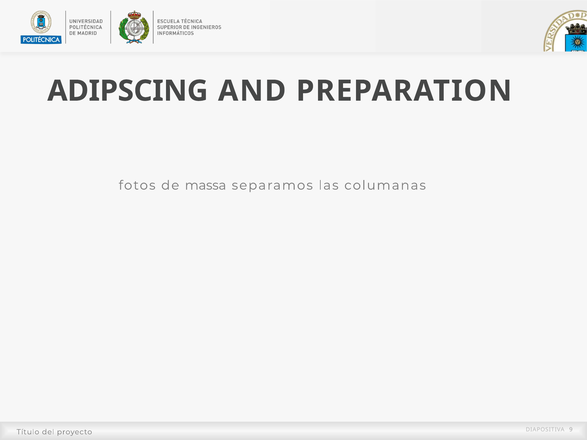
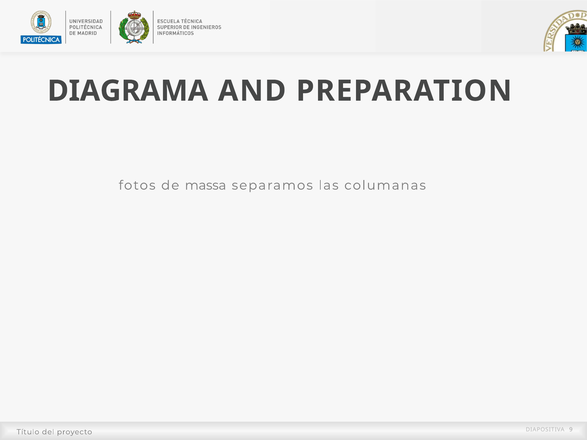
ADIPSCING: ADIPSCING -> DIAGRAMA
